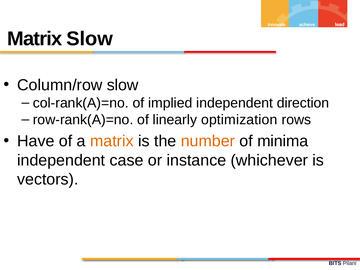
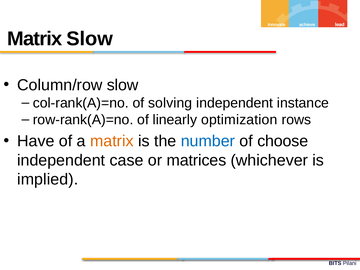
implied: implied -> solving
direction: direction -> instance
number colour: orange -> blue
minima: minima -> choose
instance: instance -> matrices
vectors: vectors -> implied
